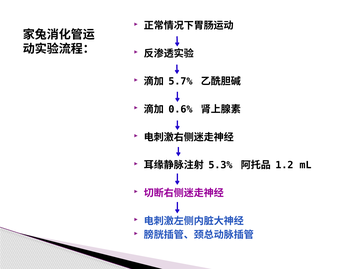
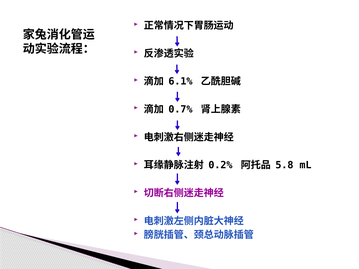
5.7%: 5.7% -> 6.1%
0.6%: 0.6% -> 0.7%
5.3%: 5.3% -> 0.2%
1.2: 1.2 -> 5.8
